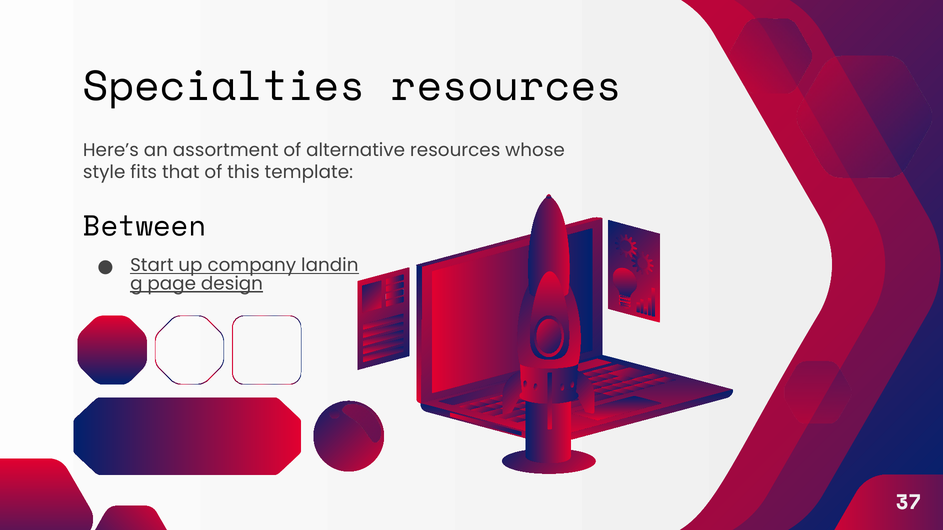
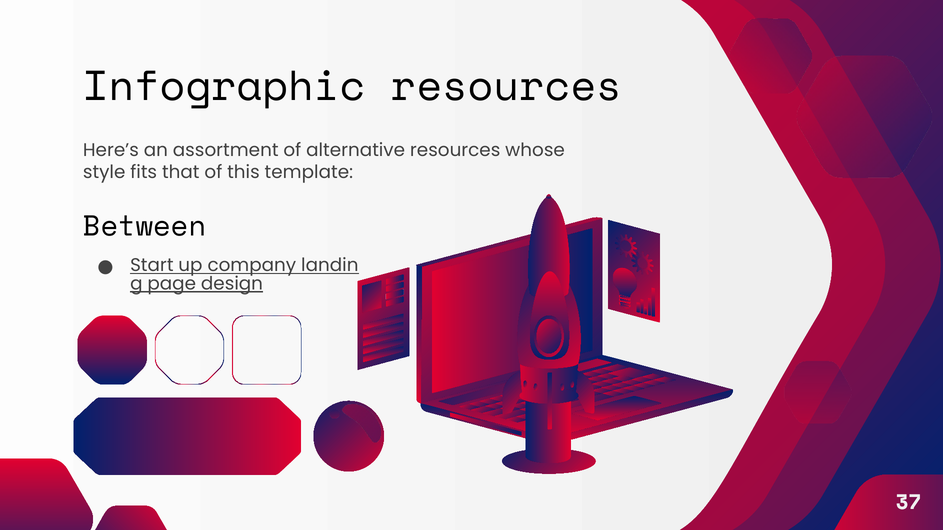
Specialties: Specialties -> Infographic
